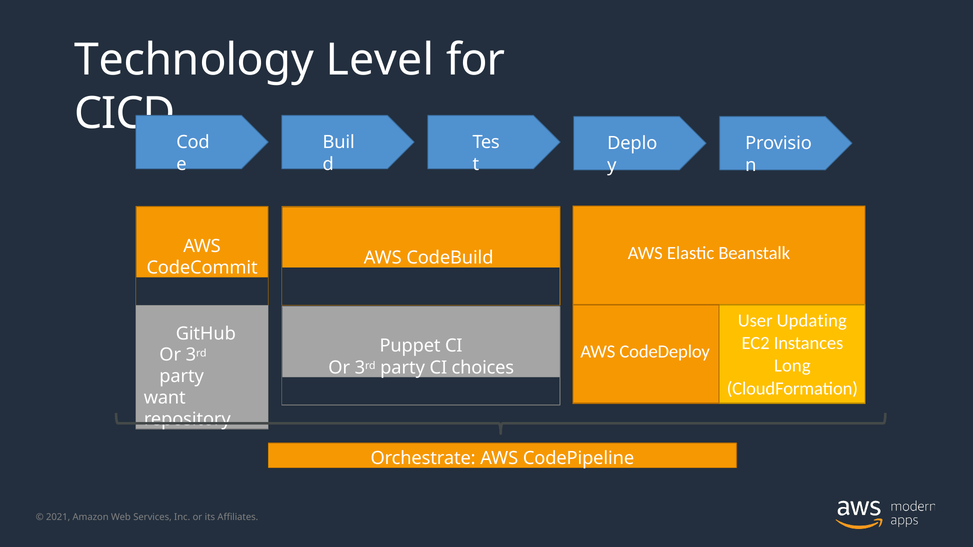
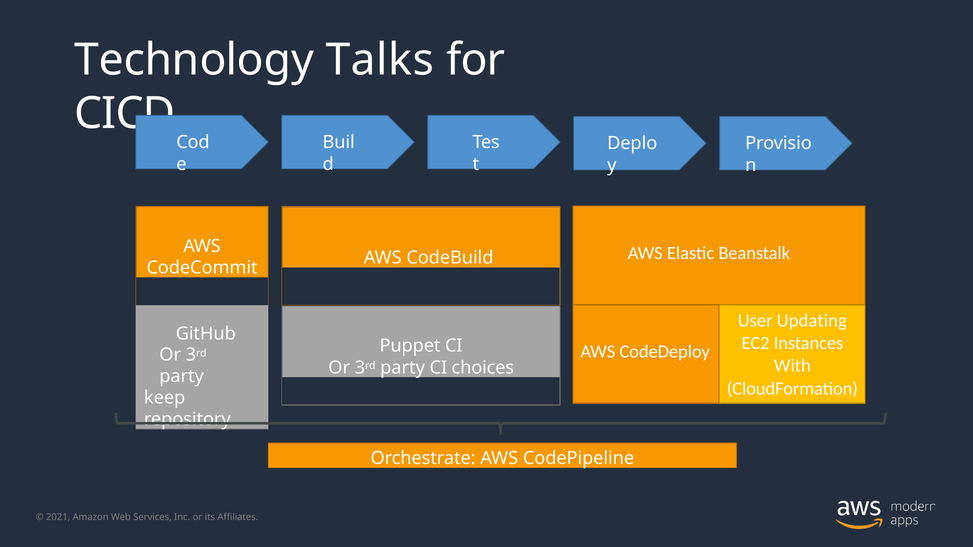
Level: Level -> Talks
Long: Long -> With
want: want -> keep
